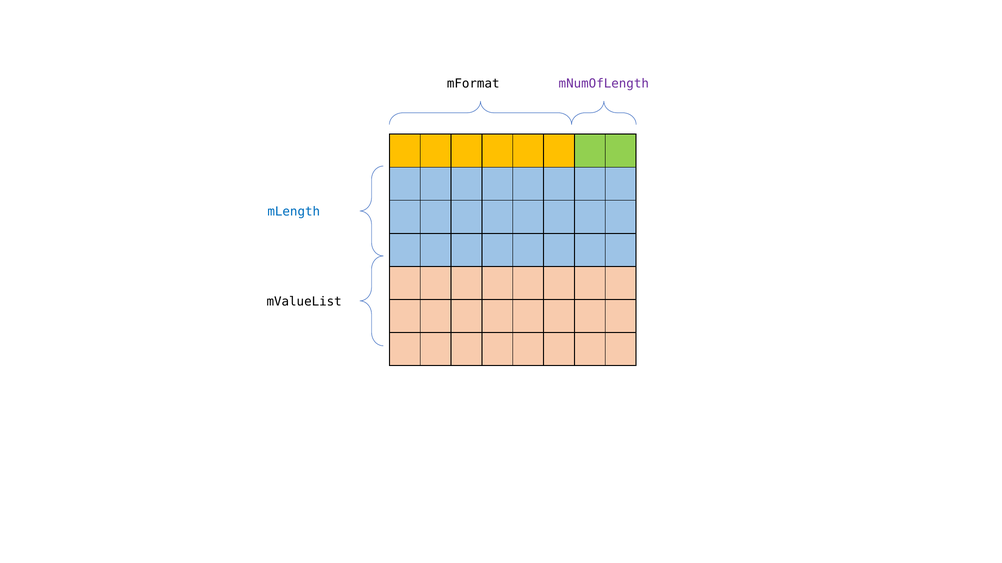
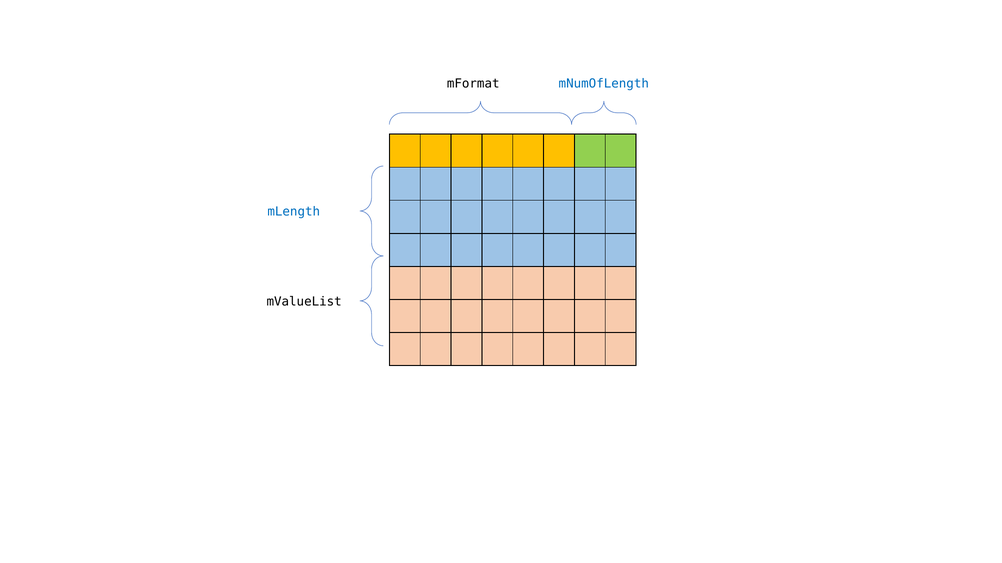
mNumOfLength colour: purple -> blue
